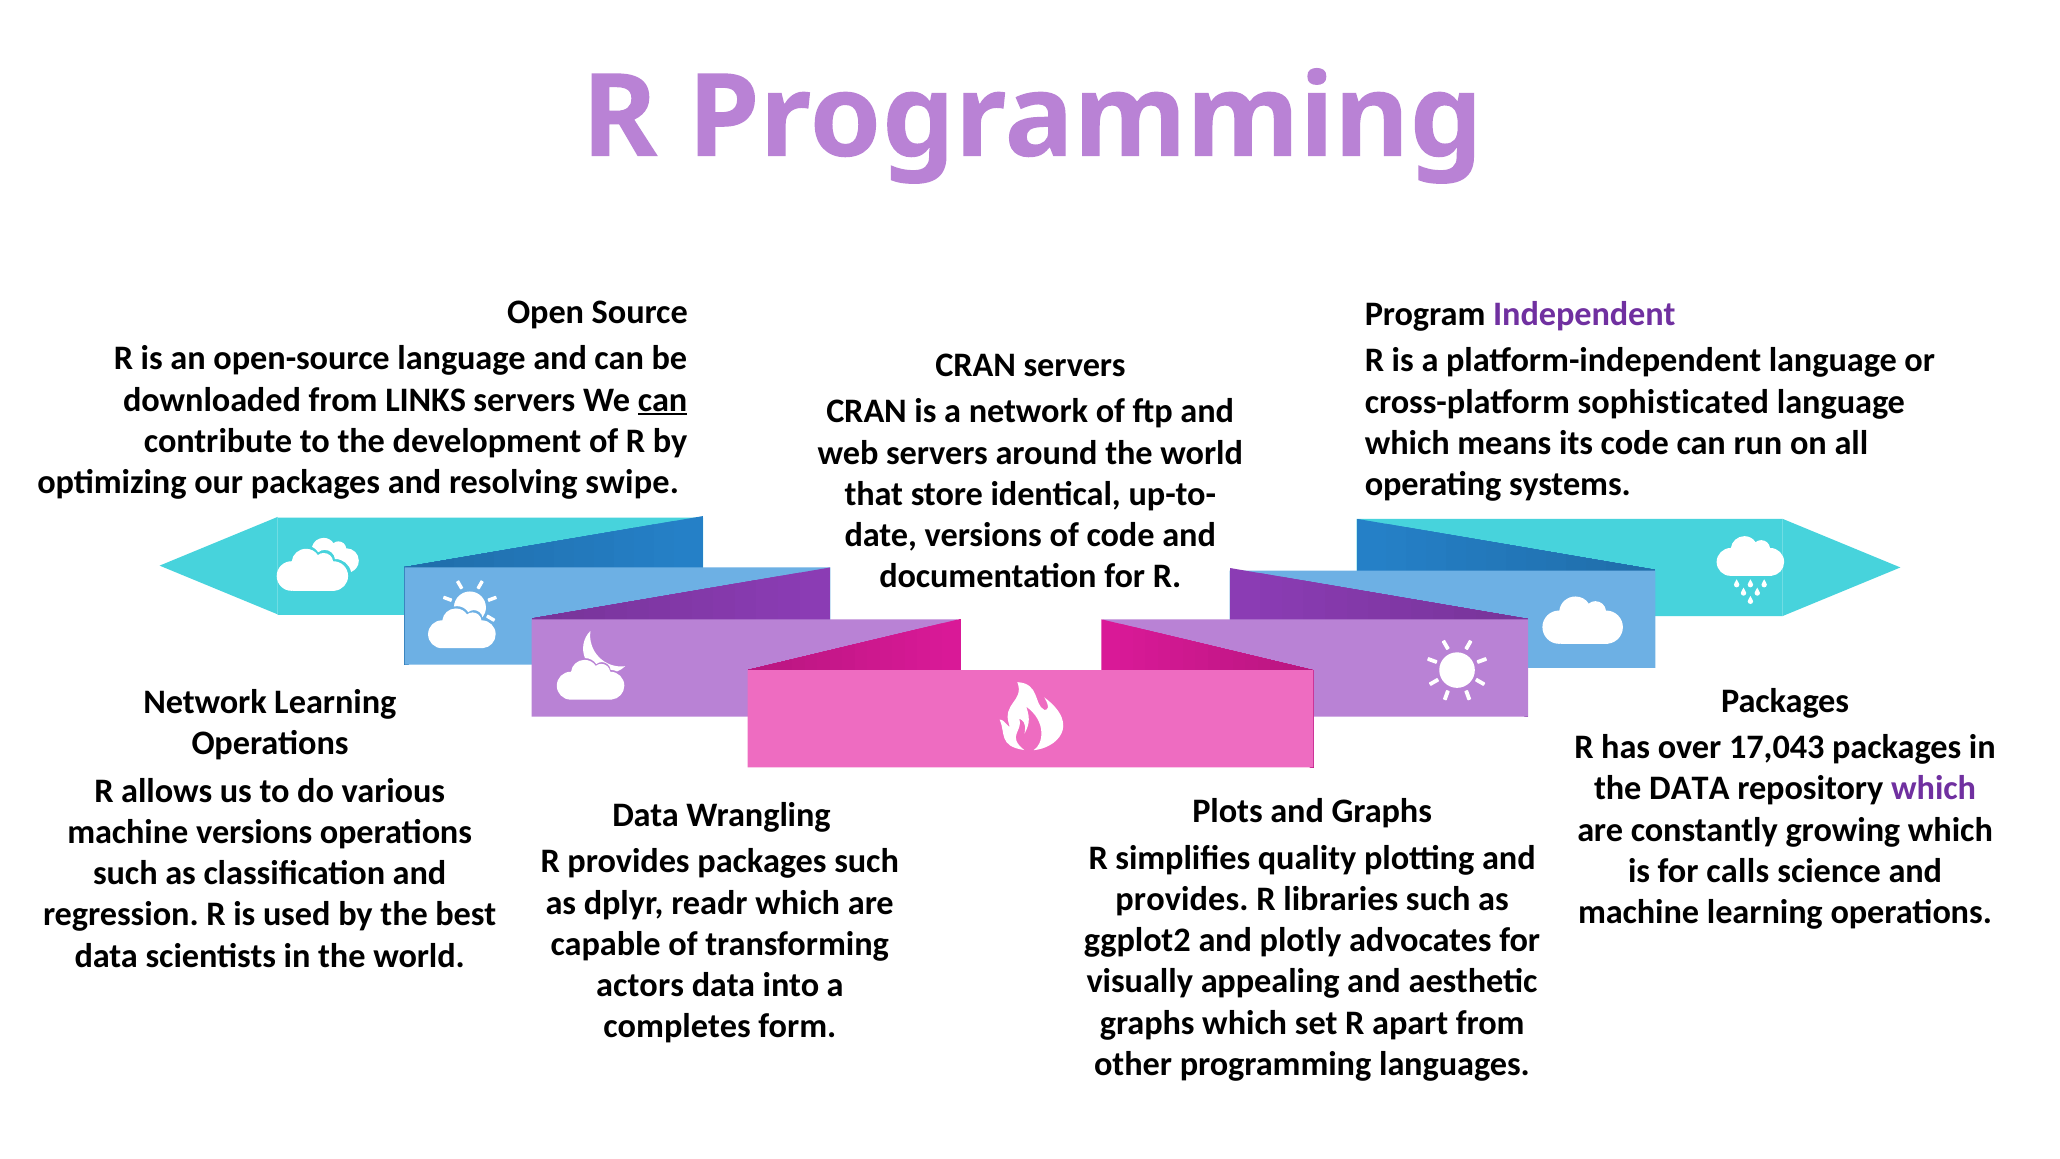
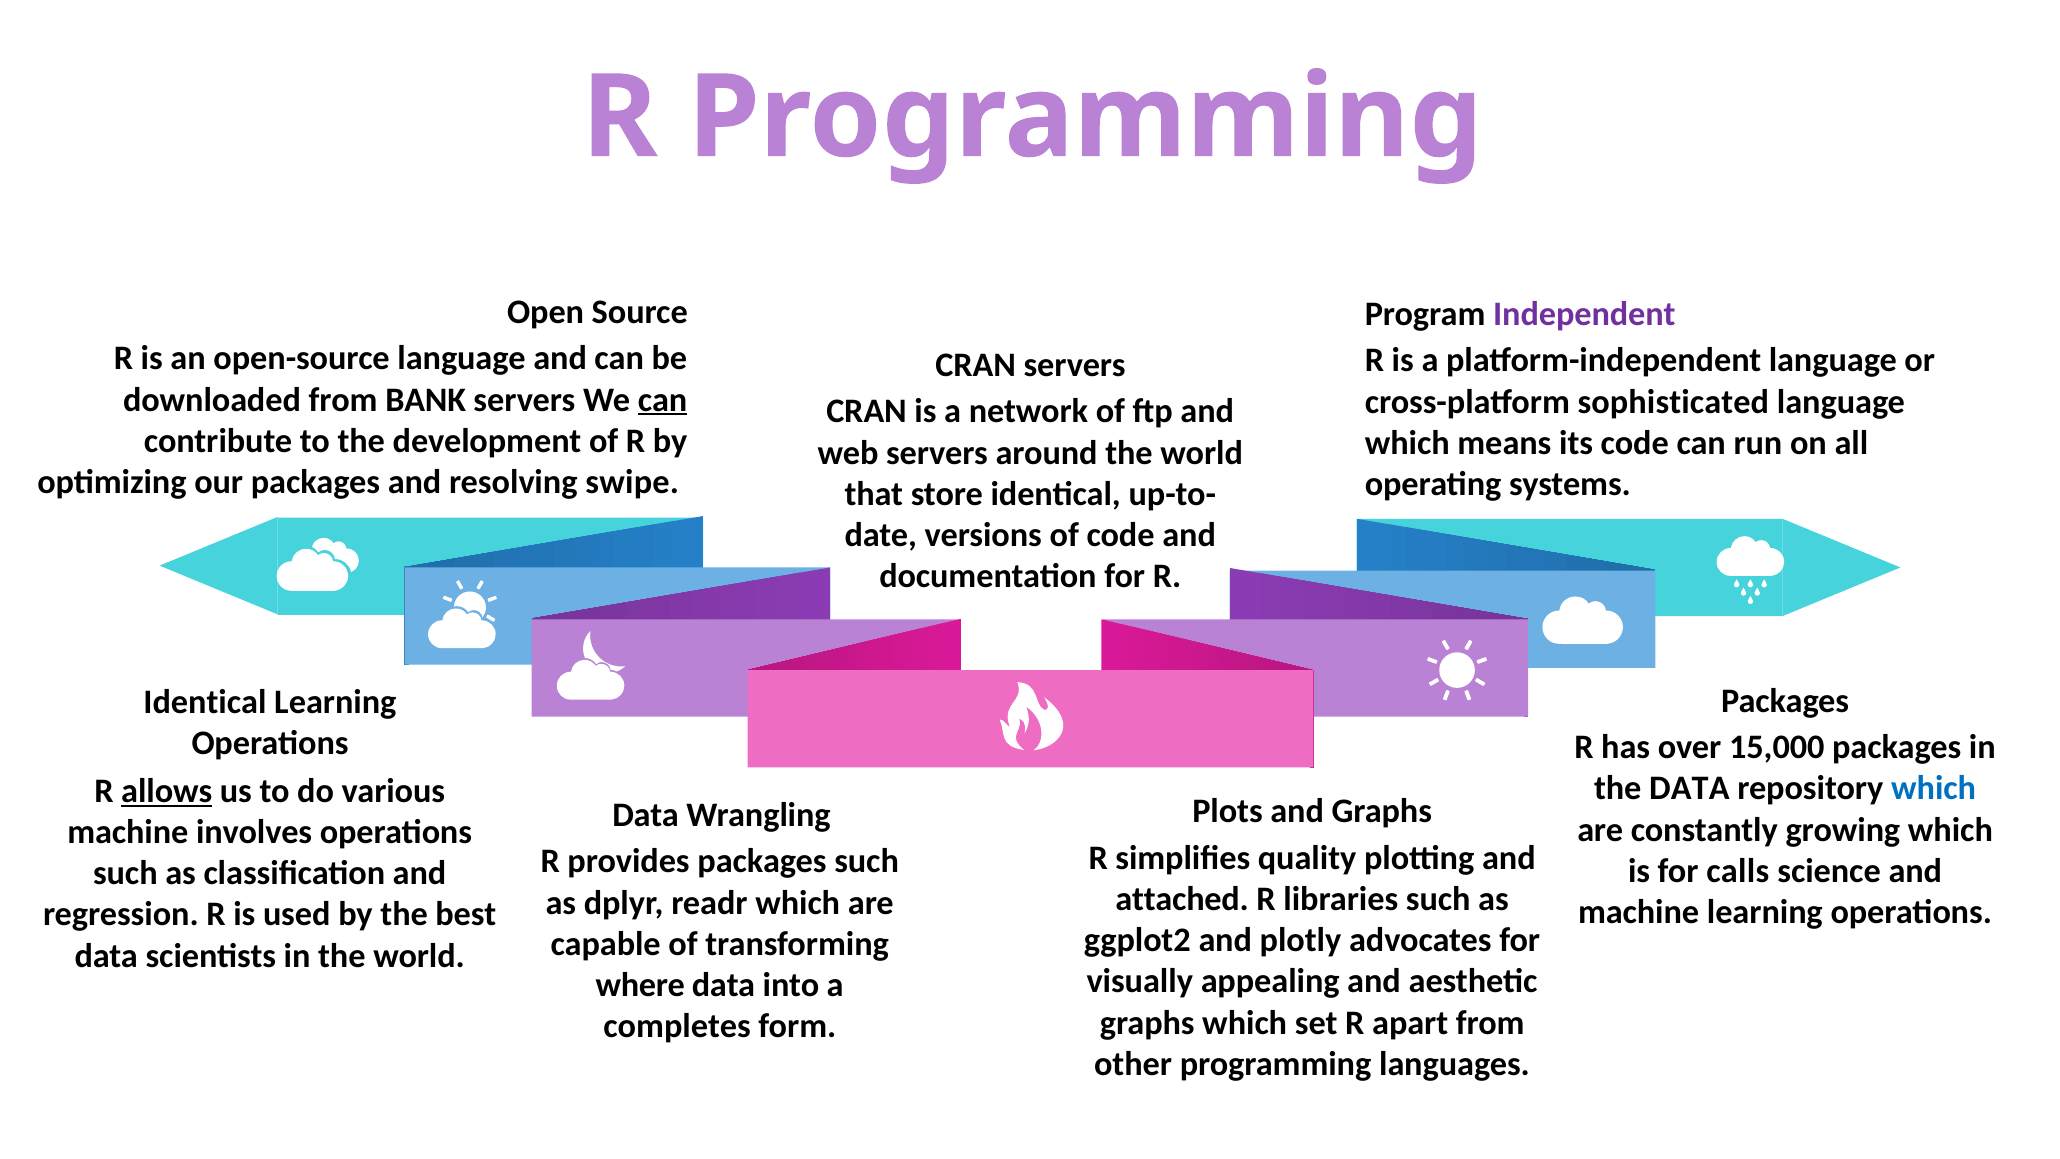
LINKS: LINKS -> BANK
Network at (205, 702): Network -> Identical
17,043: 17,043 -> 15,000
which at (1934, 788) colour: purple -> blue
allows underline: none -> present
machine versions: versions -> involves
provides at (1182, 899): provides -> attached
actors: actors -> where
